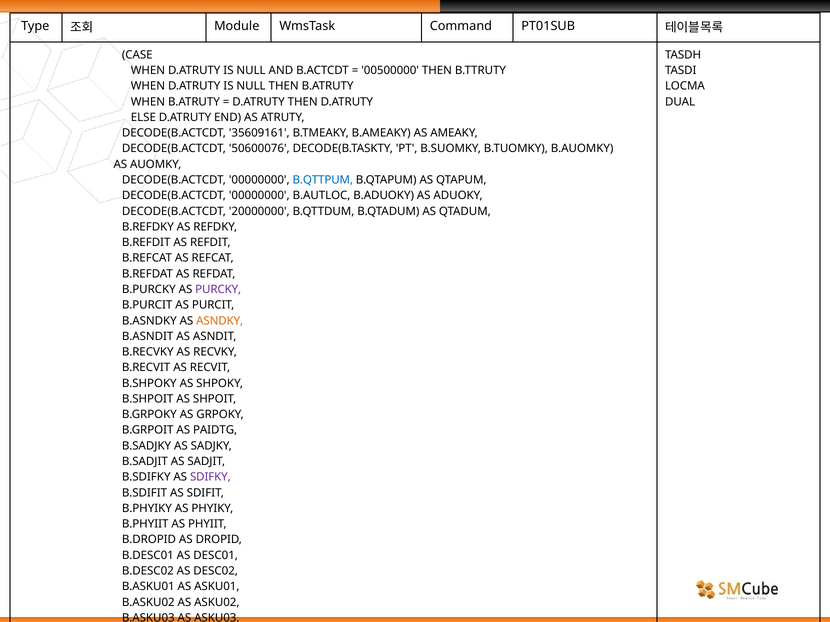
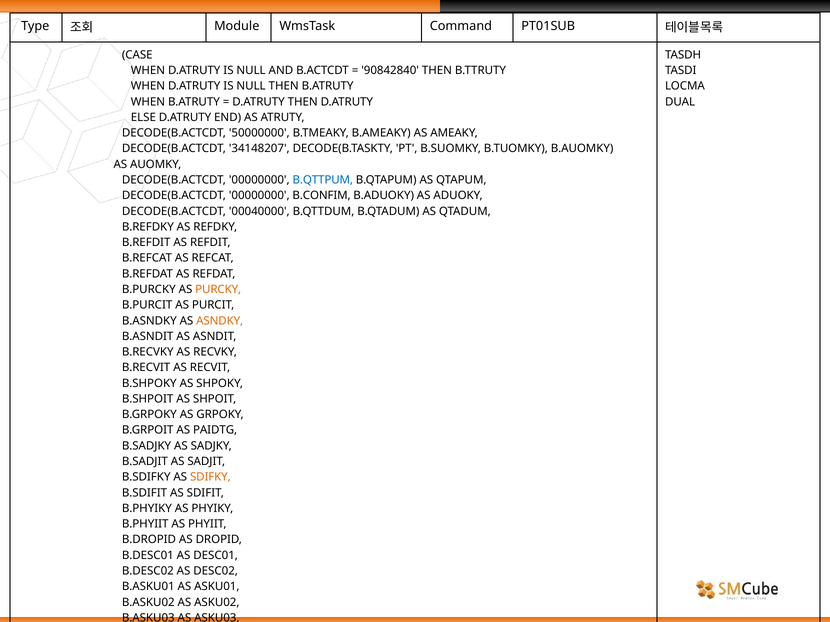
00500000: 00500000 -> 90842840
35609161: 35609161 -> 50000000
50600076: 50600076 -> 34148207
B.AUTLOC: B.AUTLOC -> B.CONFIM
20000000: 20000000 -> 00040000
PURCKY colour: purple -> orange
SDIFKY colour: purple -> orange
